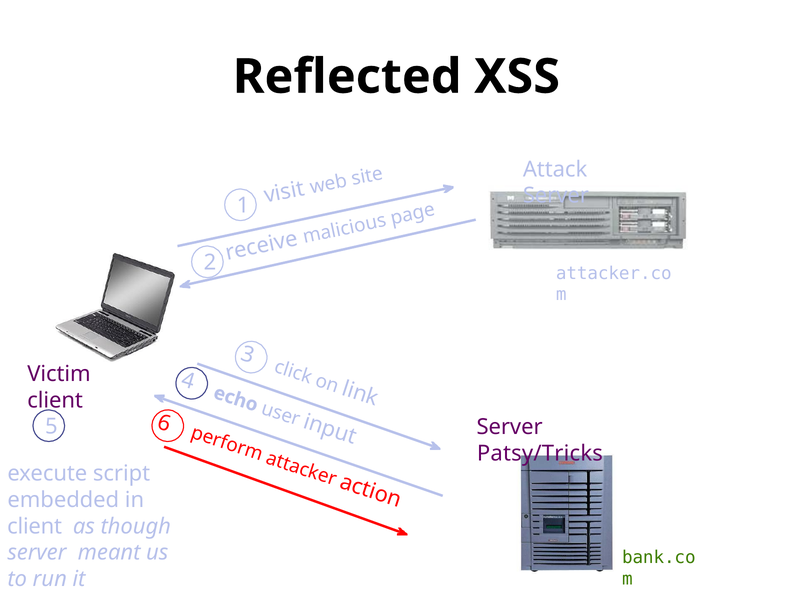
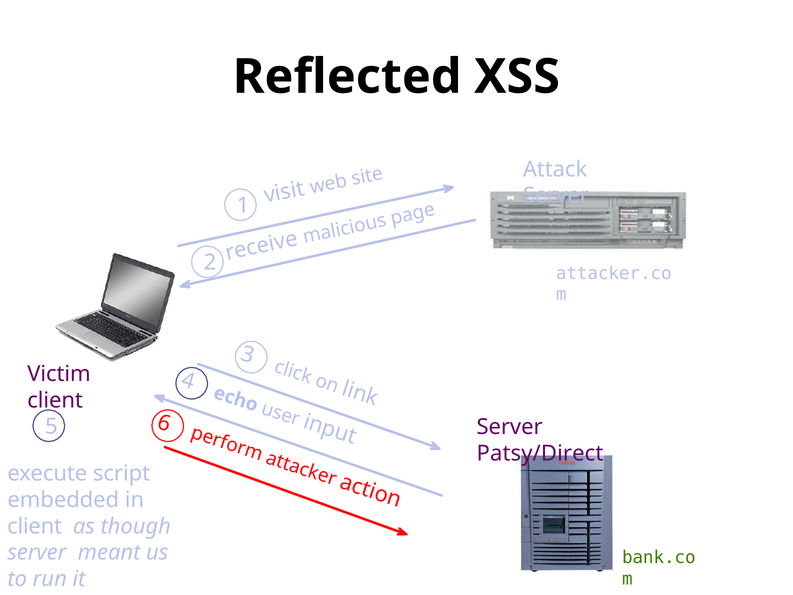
Patsy/Tricks: Patsy/Tricks -> Patsy/Direct
